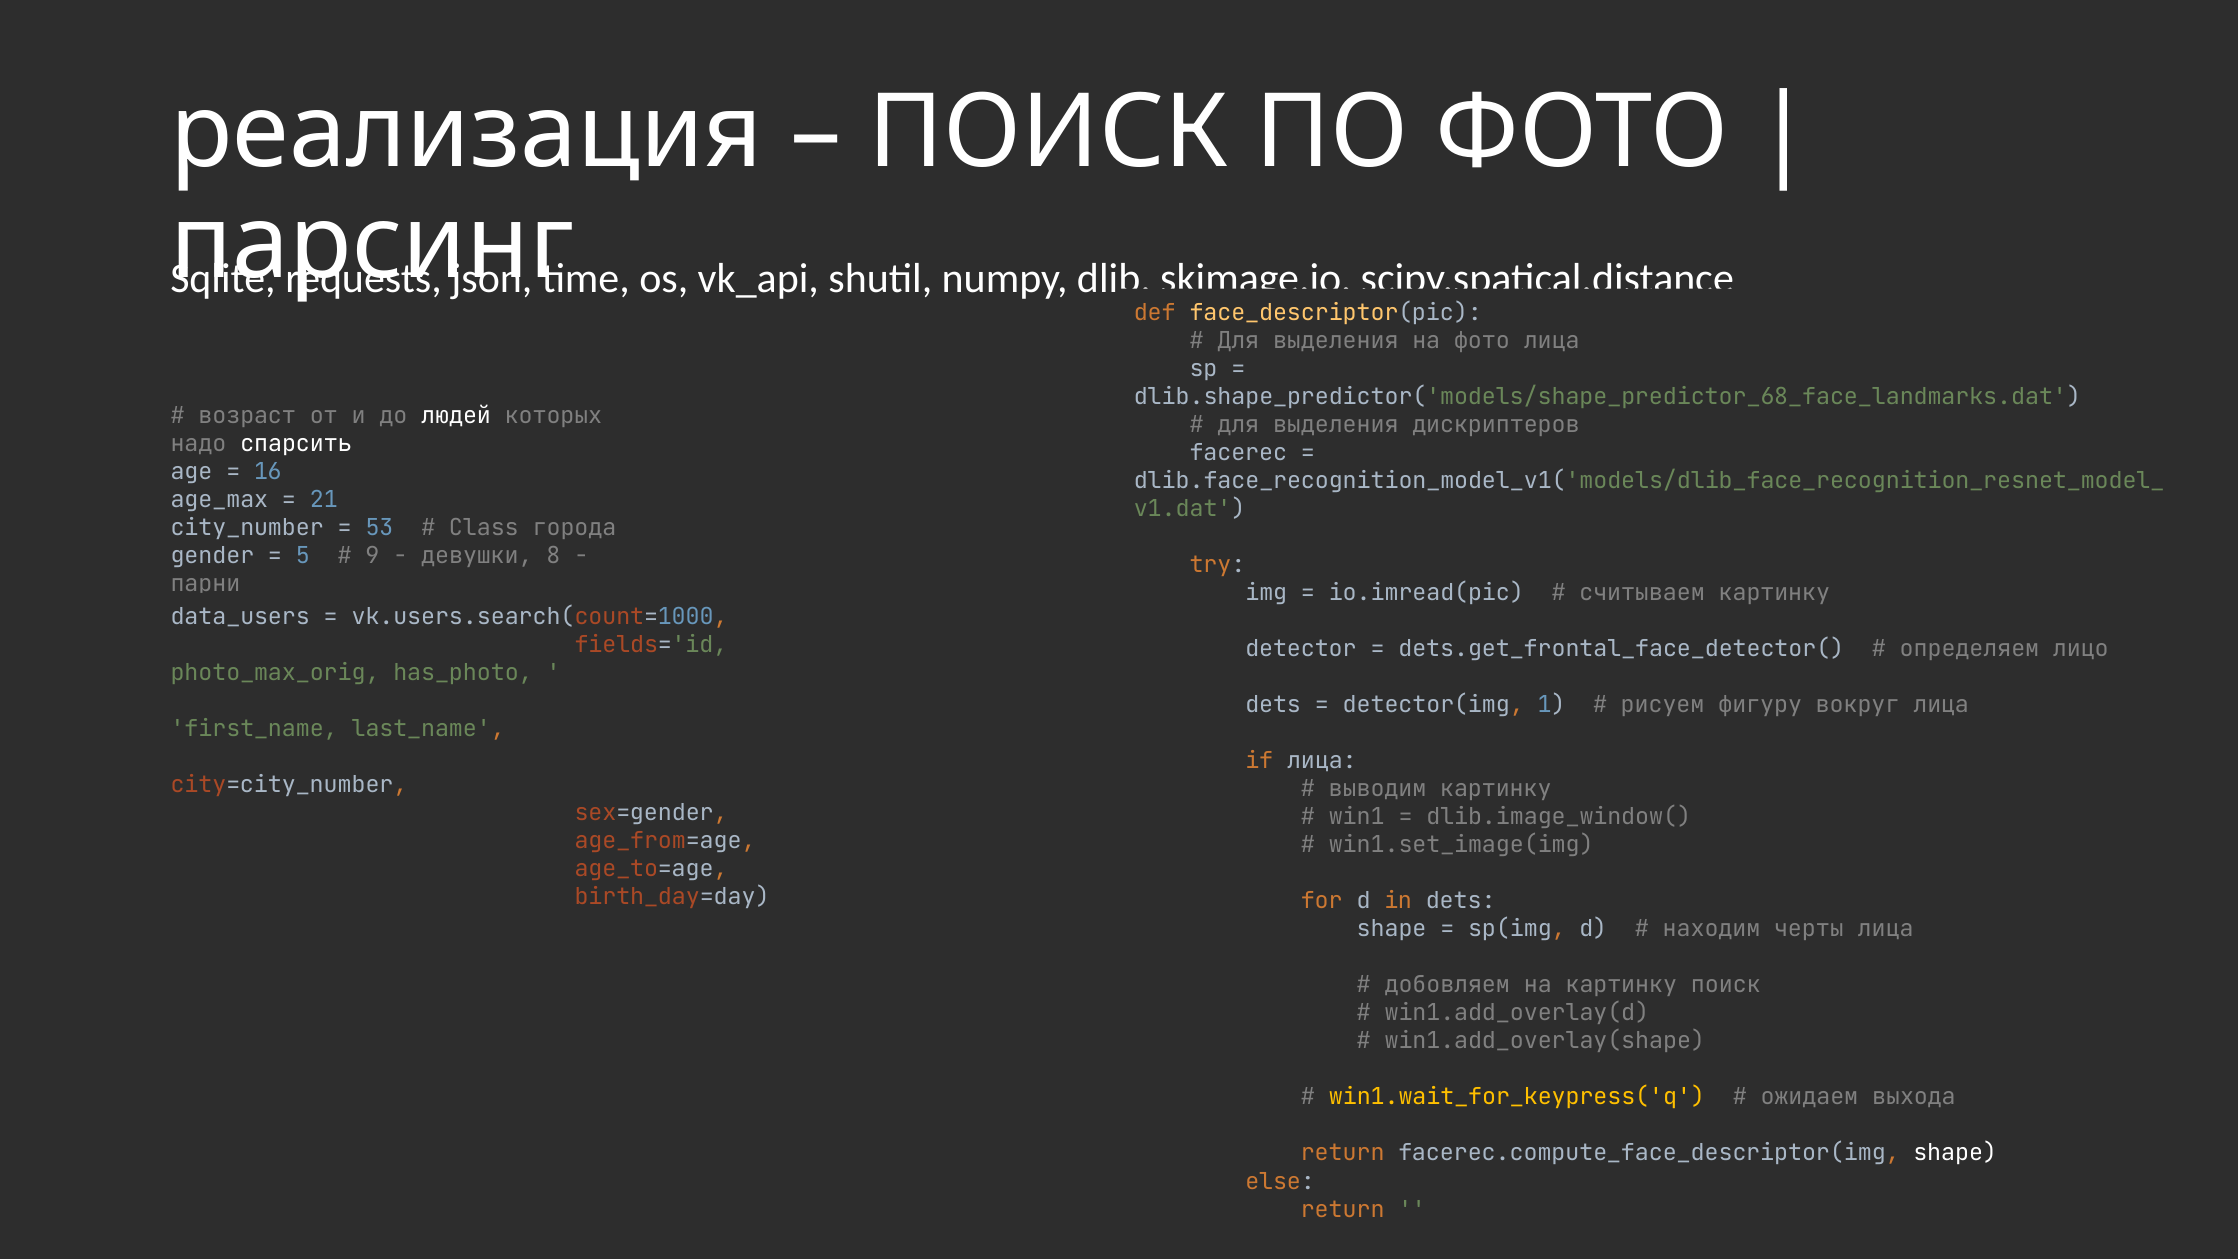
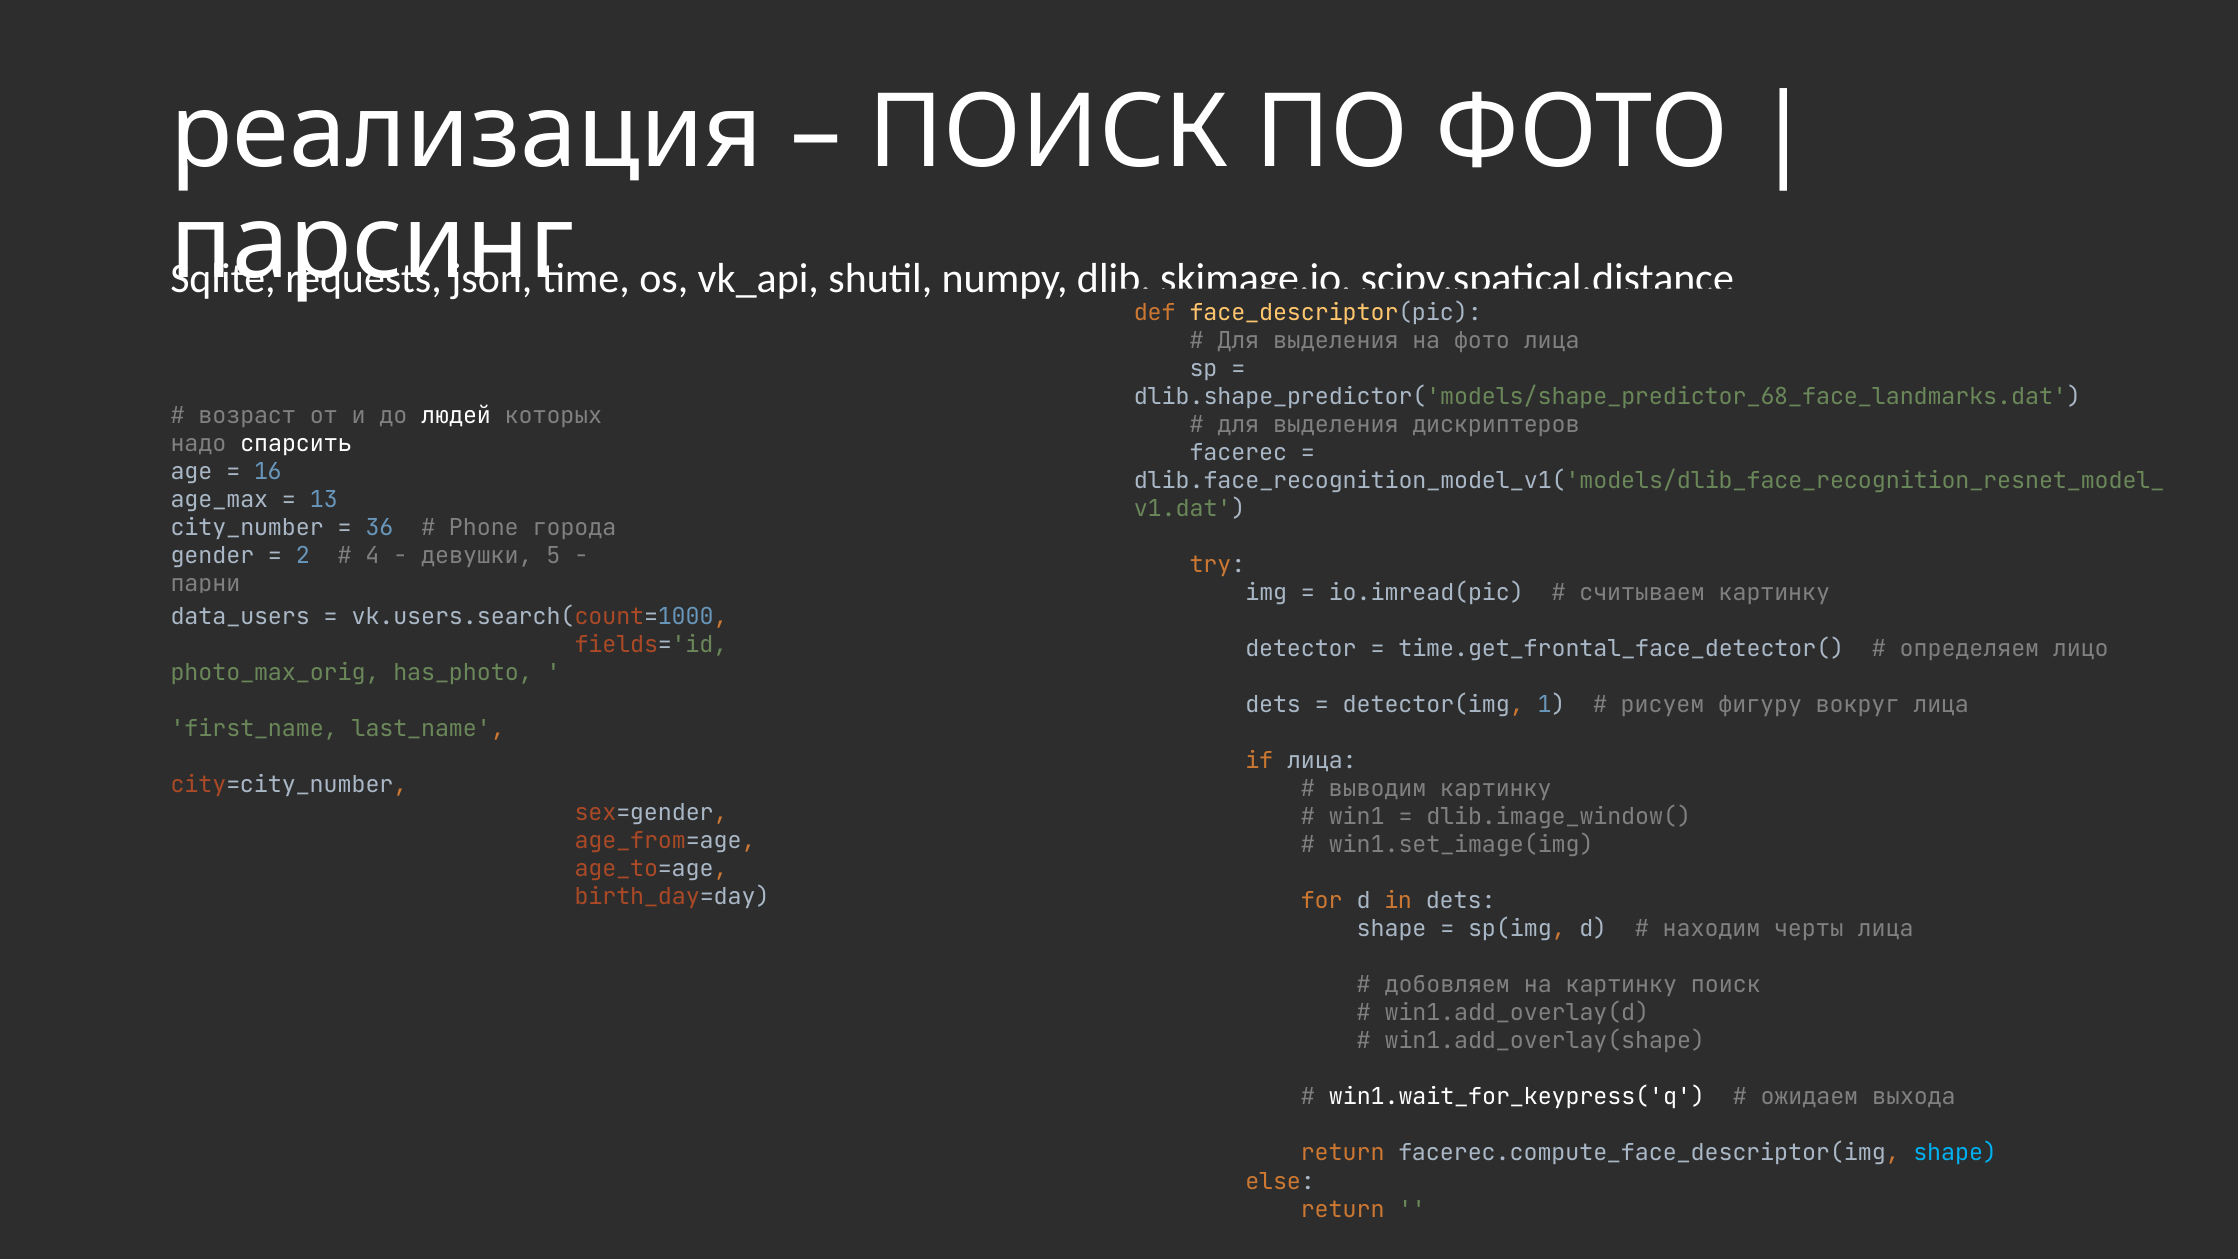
21: 21 -> 13
53: 53 -> 36
Class: Class -> Phone
5: 5 -> 2
9: 9 -> 4
8: 8 -> 5
dets.get_frontal_face_detector(: dets.get_frontal_face_detector( -> time.get_frontal_face_detector(
win1.wait_for_keypress('q colour: yellow -> white
shape at (1955, 1153) colour: white -> light blue
